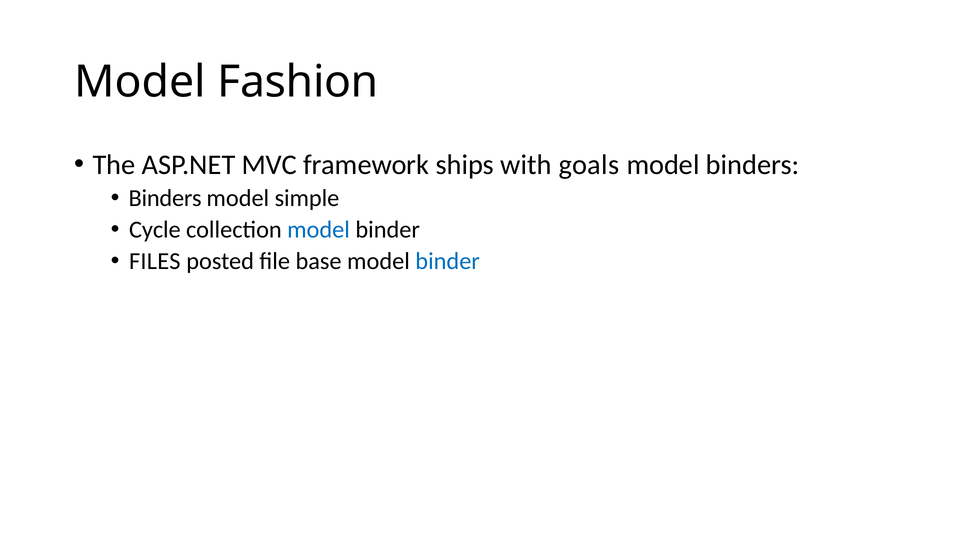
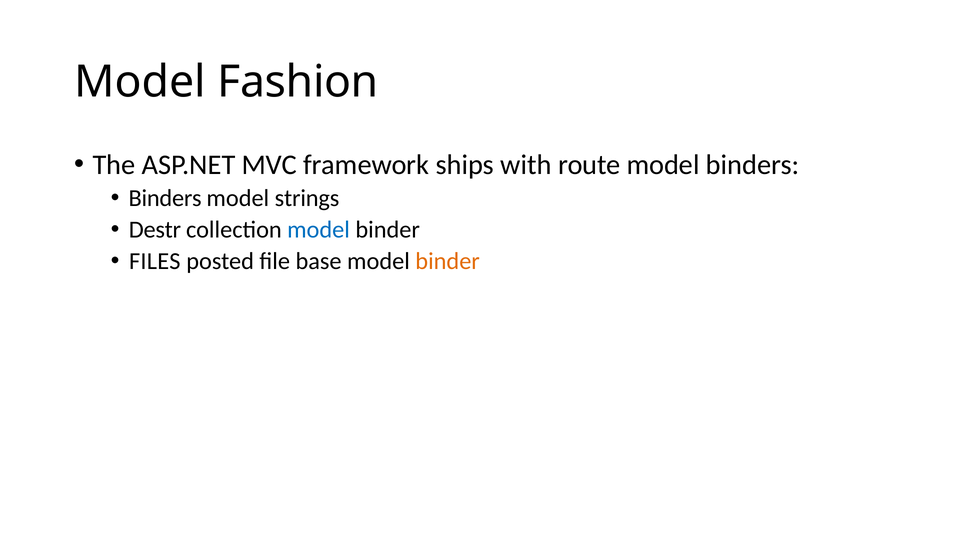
goals: goals -> route
simple: simple -> strings
Cycle: Cycle -> Destr
binder at (448, 261) colour: blue -> orange
